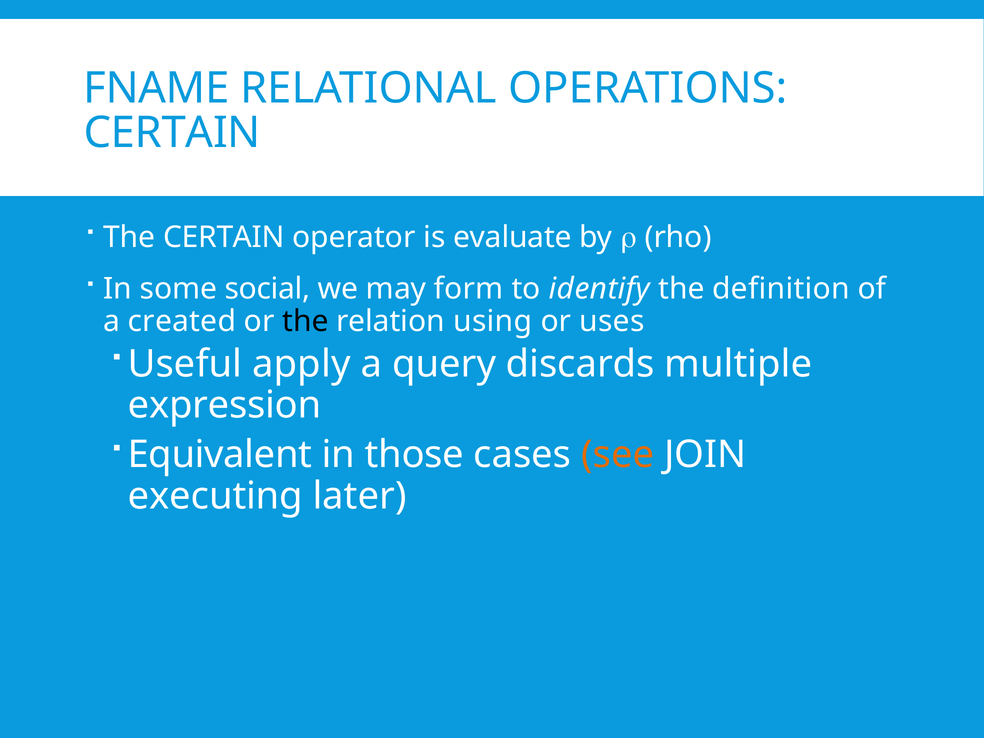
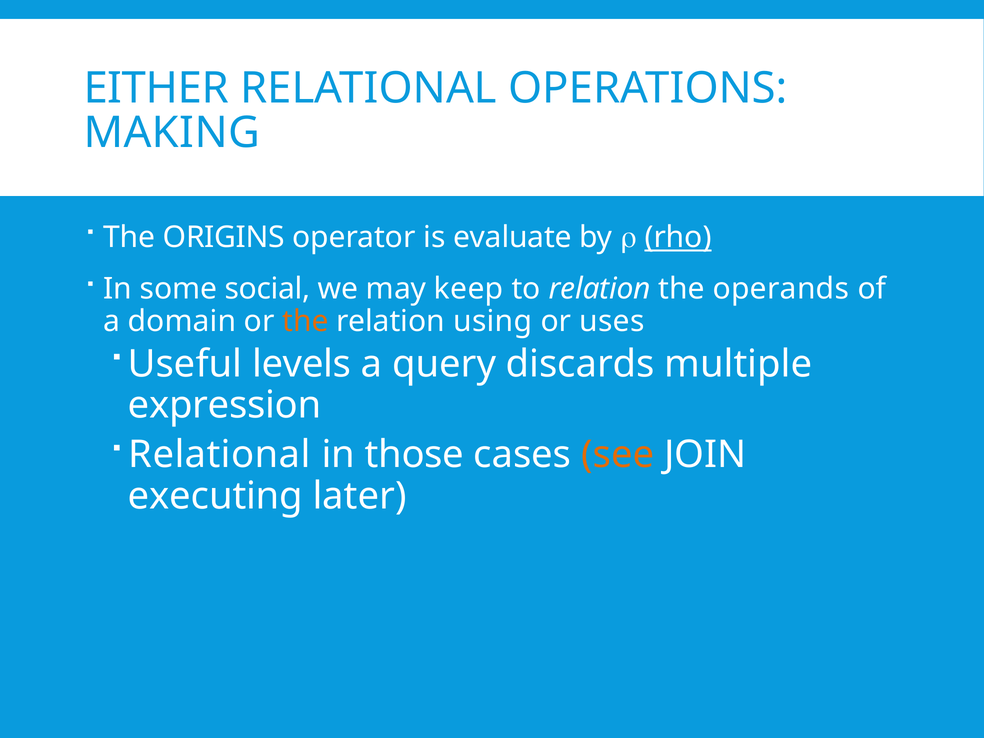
FNAME: FNAME -> EITHER
CERTAIN at (172, 133): CERTAIN -> MAKING
The CERTAIN: CERTAIN -> ORIGINS
rho underline: none -> present
form: form -> keep
to identify: identify -> relation
definition: definition -> operands
created: created -> domain
the at (305, 322) colour: black -> orange
apply: apply -> levels
Equivalent at (220, 455): Equivalent -> Relational
